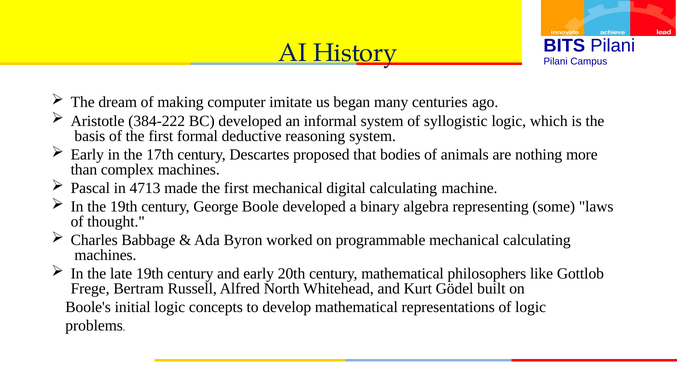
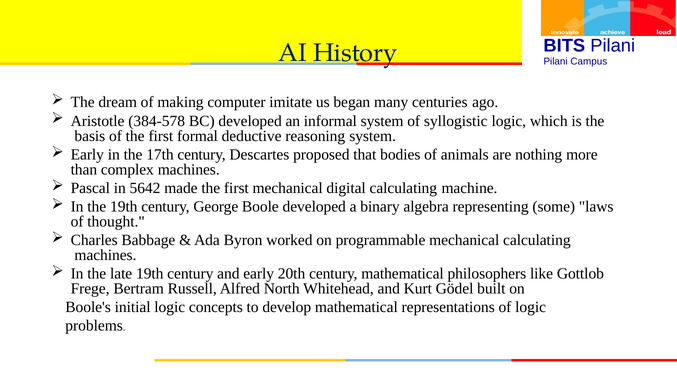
384-222: 384-222 -> 384-578
4713: 4713 -> 5642
